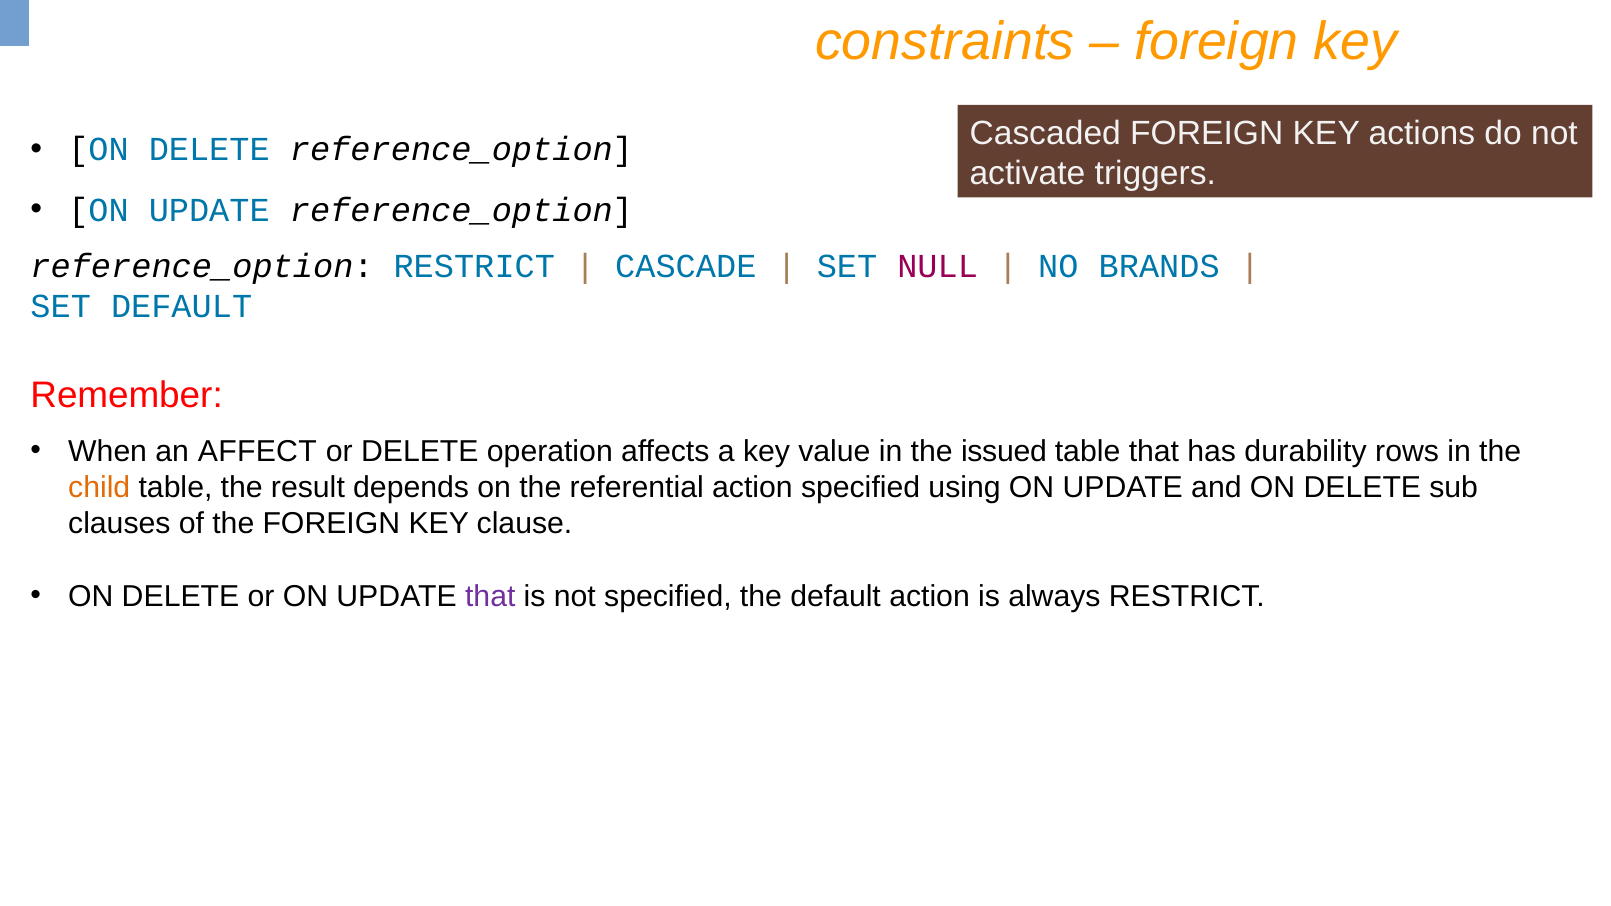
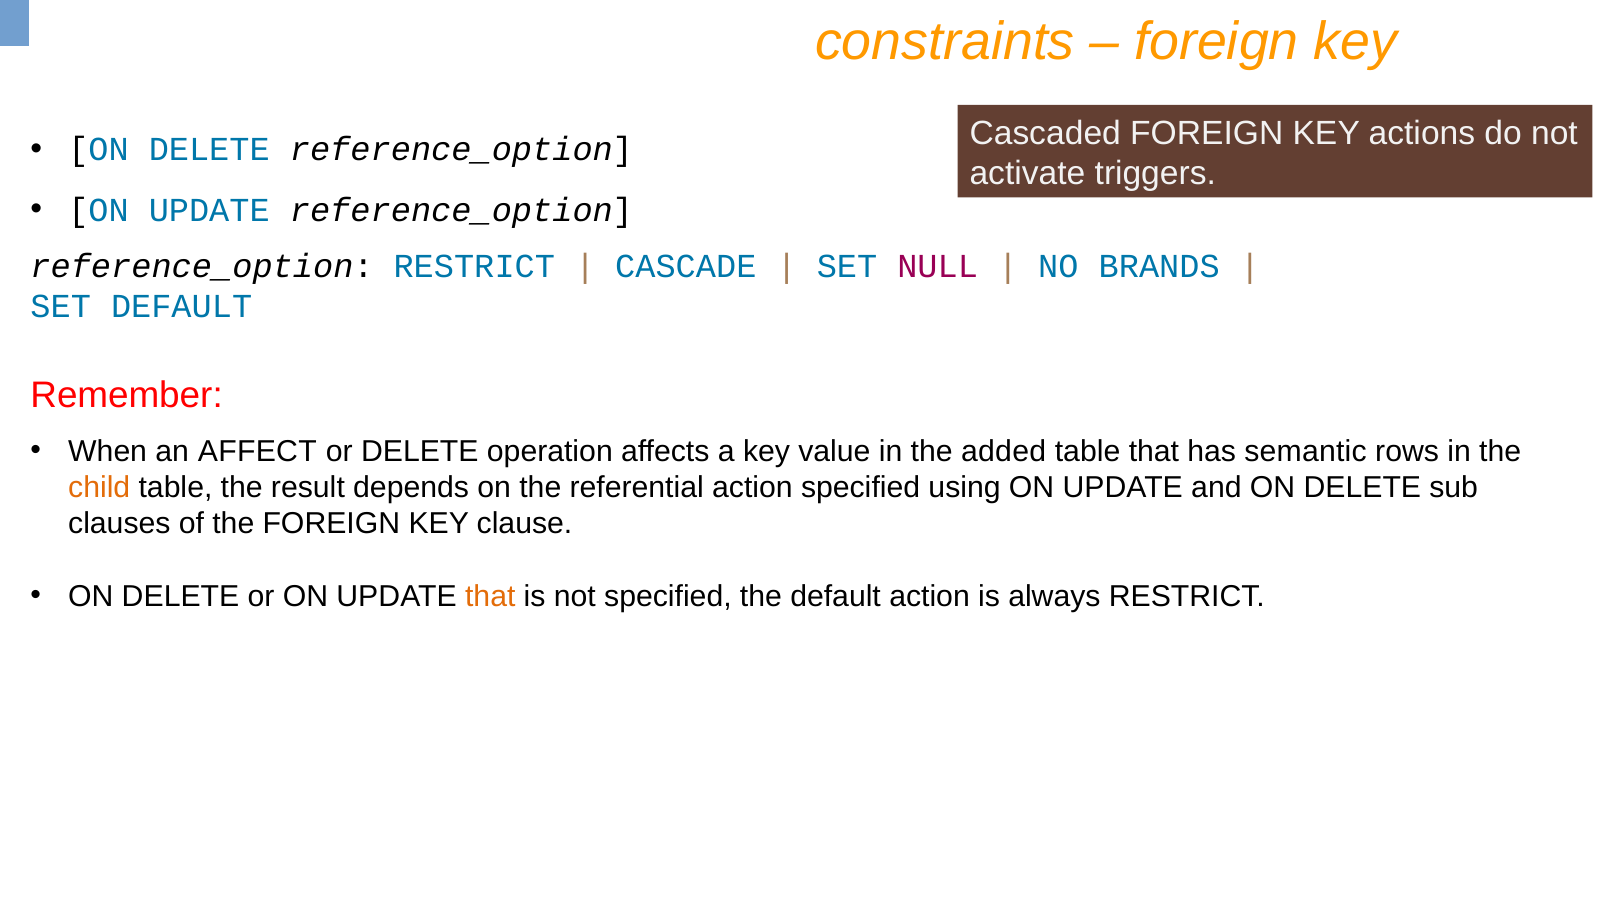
issued: issued -> added
durability: durability -> semantic
that at (490, 596) colour: purple -> orange
